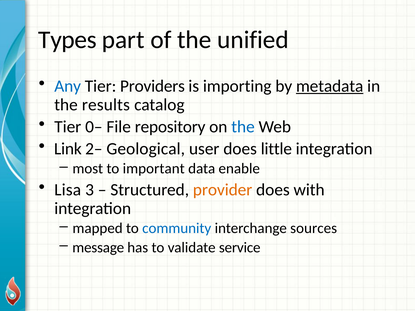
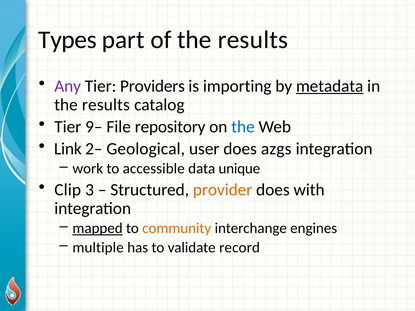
of the unified: unified -> results
Any colour: blue -> purple
0–: 0– -> 9–
little: little -> azgs
most: most -> work
important: important -> accessible
enable: enable -> unique
Lisa: Lisa -> Clip
mapped underline: none -> present
community colour: blue -> orange
sources: sources -> engines
message: message -> multiple
service: service -> record
